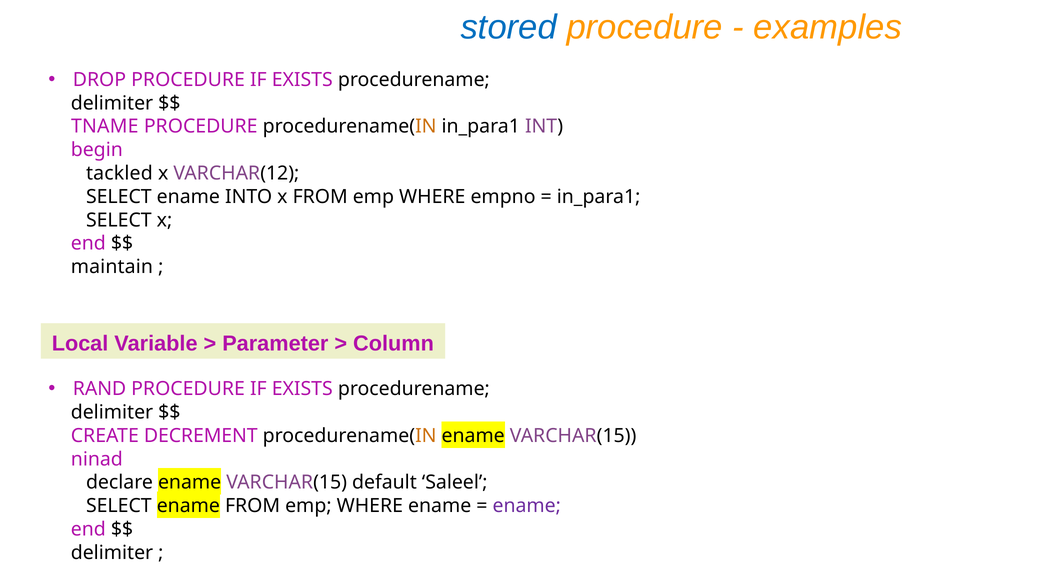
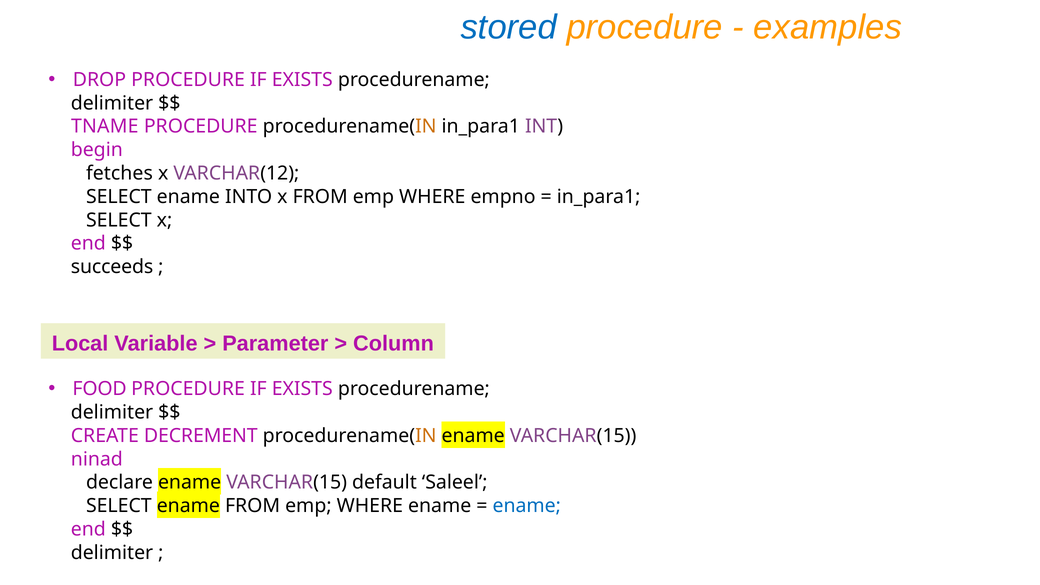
tackled: tackled -> fetches
maintain: maintain -> succeeds
RAND: RAND -> FOOD
ename at (527, 506) colour: purple -> blue
